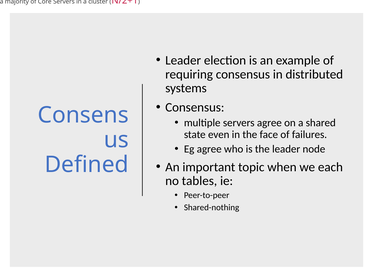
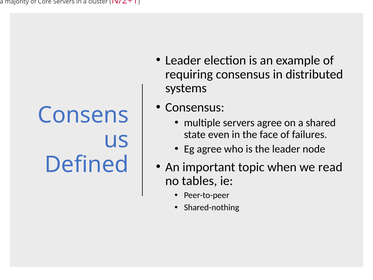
each: each -> read
